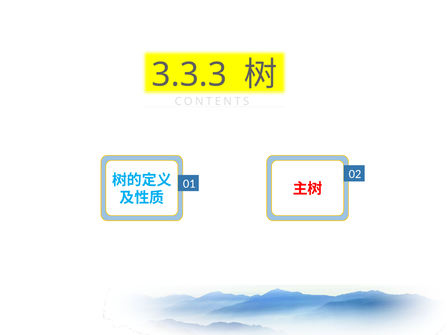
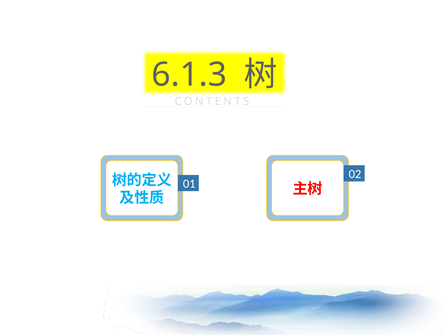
3.3.3: 3.3.3 -> 6.1.3
